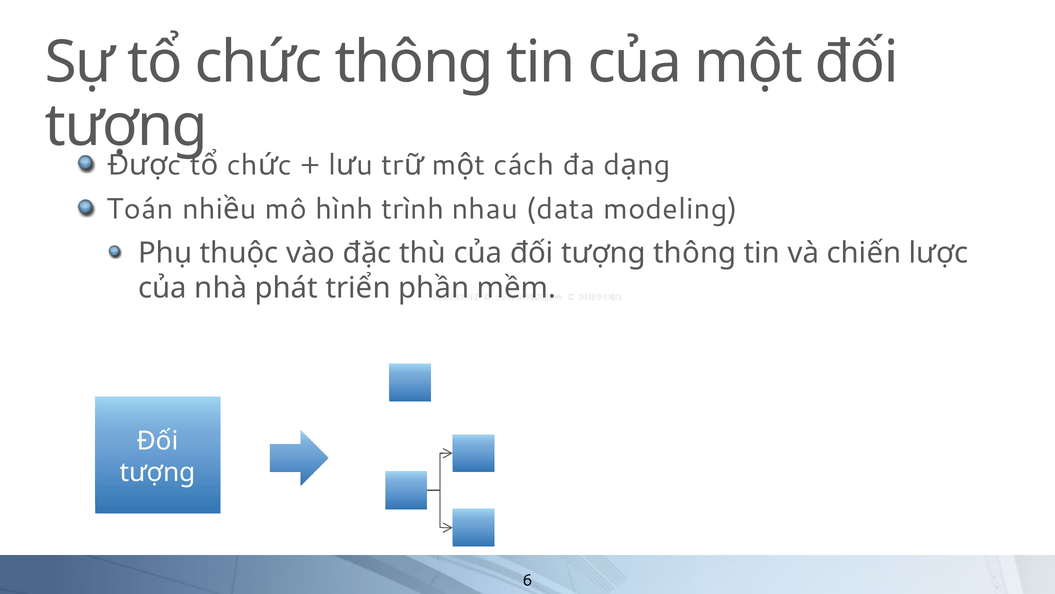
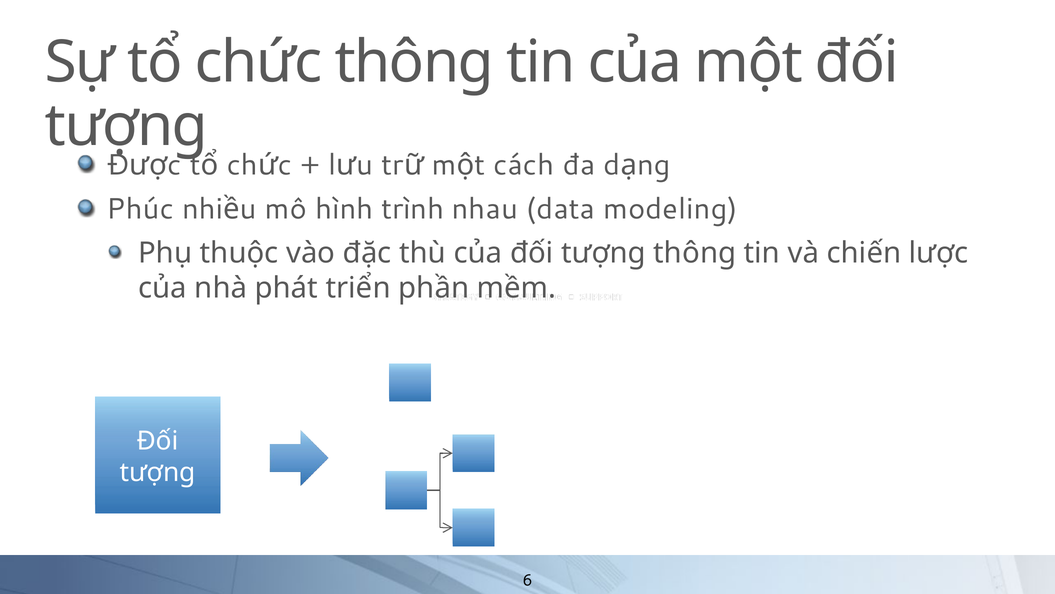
Toán: Toán -> Phúc
